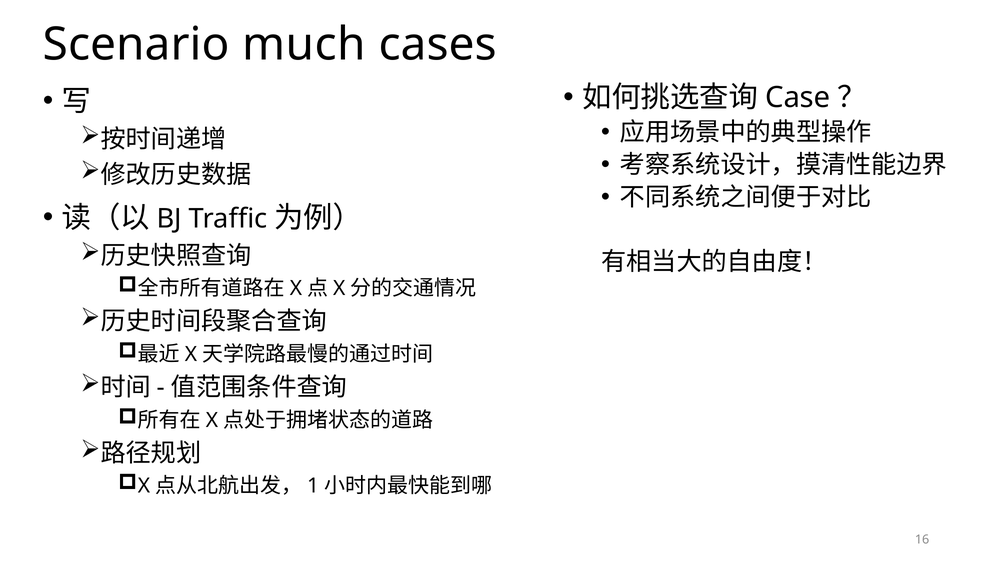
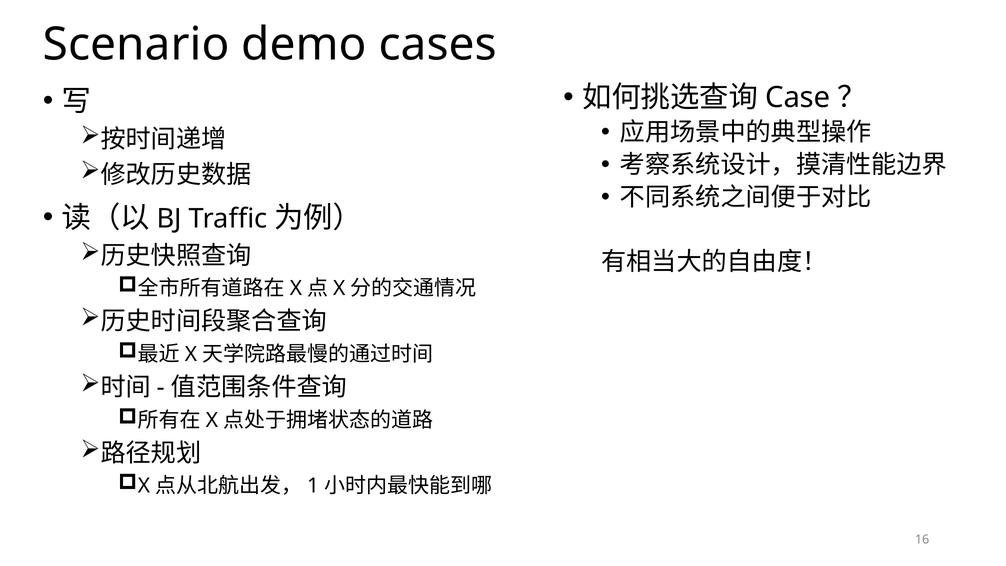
much: much -> demo
